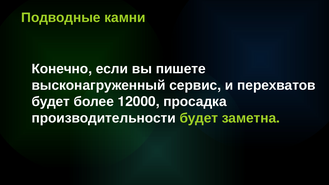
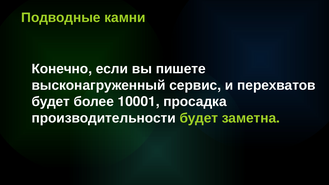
12000: 12000 -> 10001
